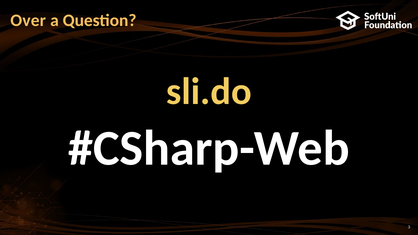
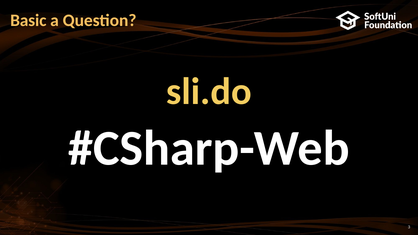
Over: Over -> Basic
